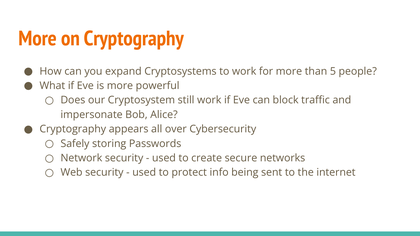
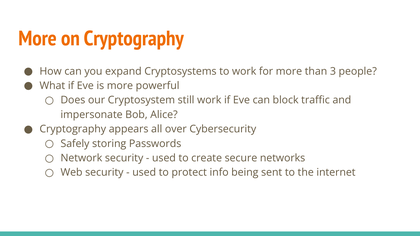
5: 5 -> 3
